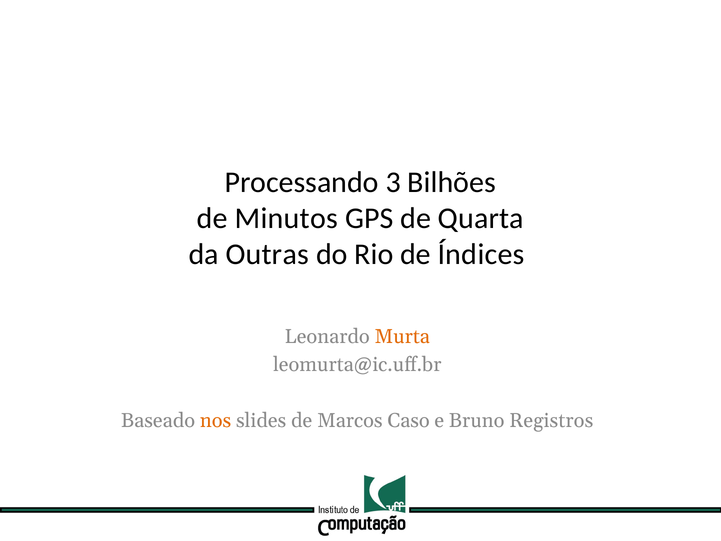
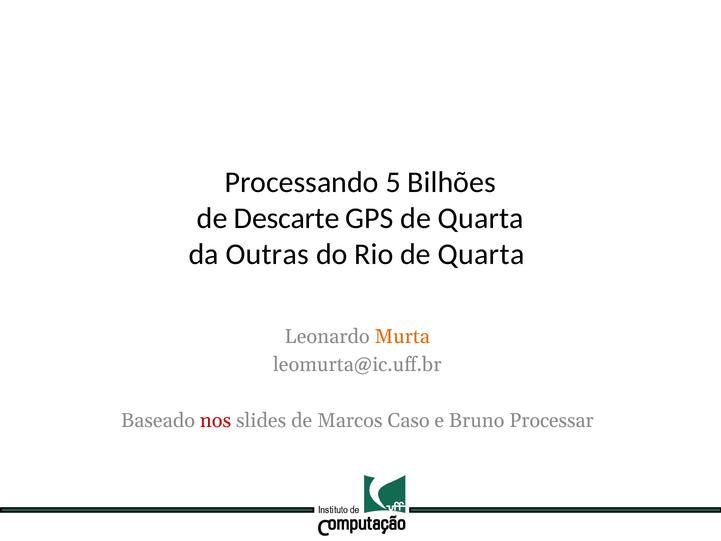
3: 3 -> 5
Minutos: Minutos -> Descarte
Rio de Índices: Índices -> Quarta
nos colour: orange -> red
Registros: Registros -> Processar
